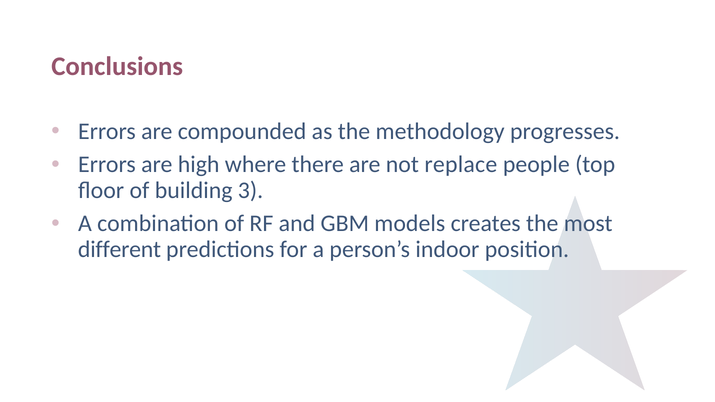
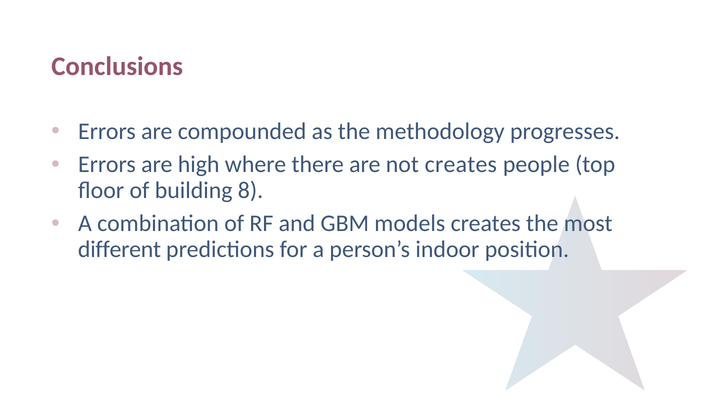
not replace: replace -> creates
3: 3 -> 8
